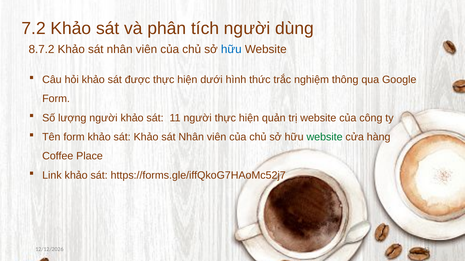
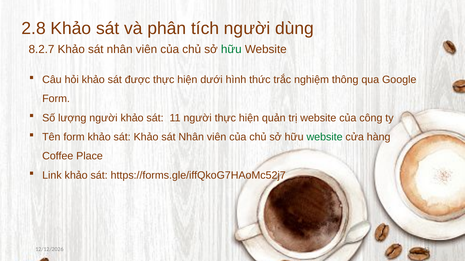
7.2: 7.2 -> 2.8
8.7.2: 8.7.2 -> 8.2.7
hữu at (231, 49) colour: blue -> green
